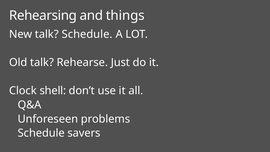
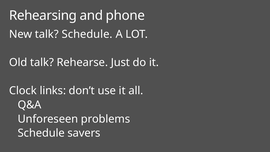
things: things -> phone
shell: shell -> links
